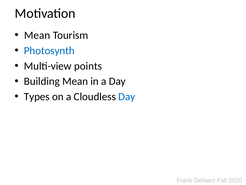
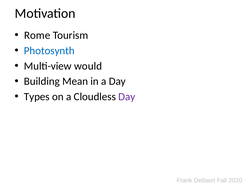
Mean at (37, 35): Mean -> Rome
points: points -> would
Day at (127, 96) colour: blue -> purple
